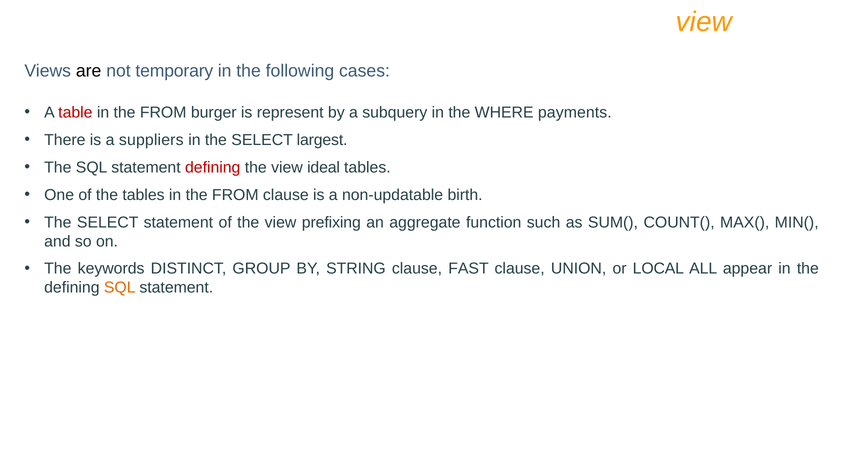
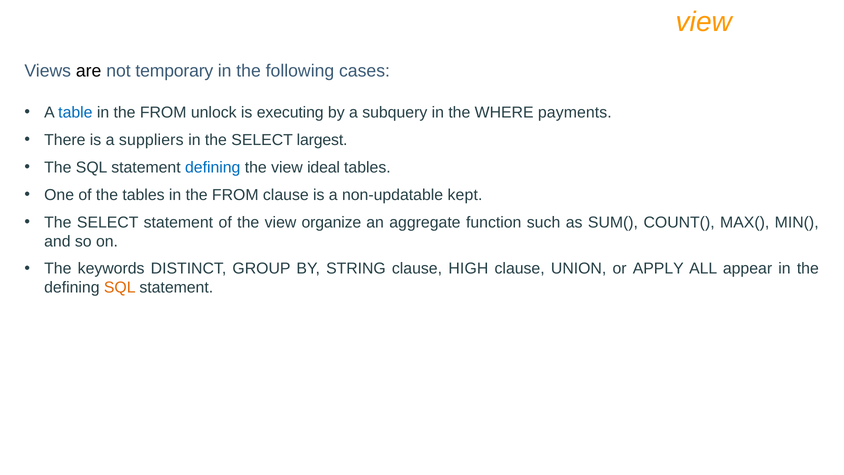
table colour: red -> blue
burger: burger -> unlock
represent: represent -> executing
defining at (213, 167) colour: red -> blue
birth: birth -> kept
prefixing: prefixing -> organize
FAST: FAST -> HIGH
LOCAL: LOCAL -> APPLY
